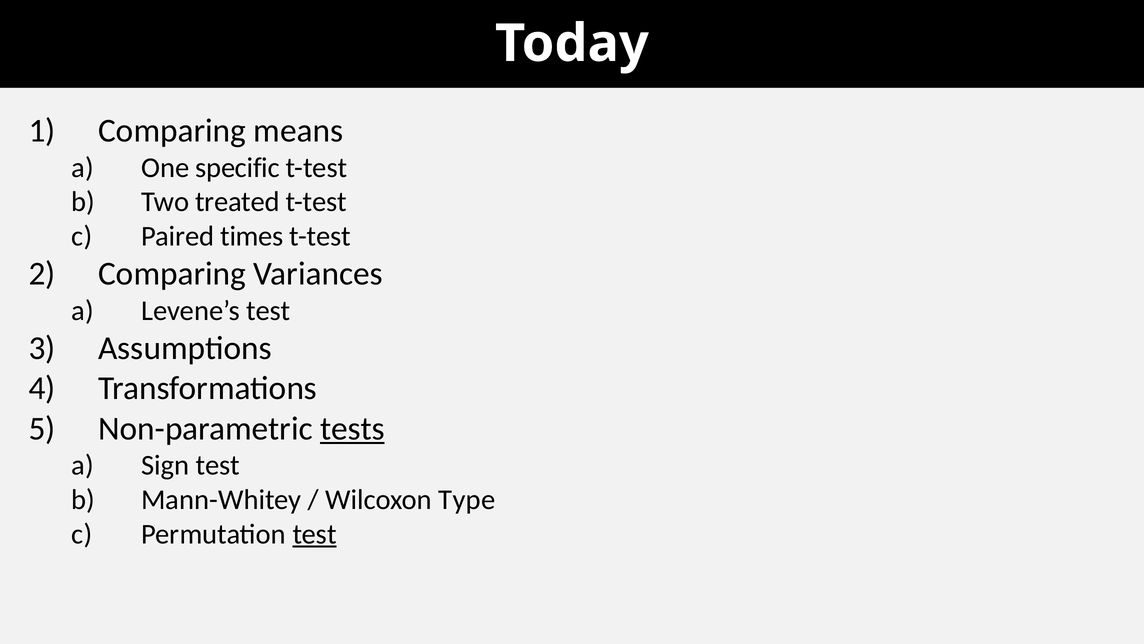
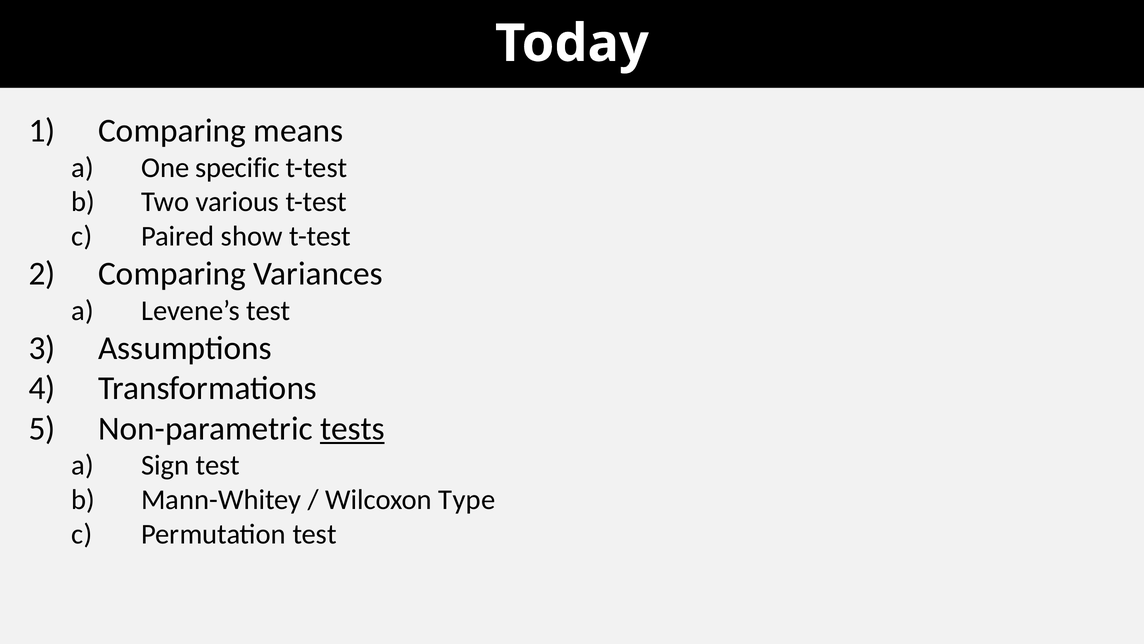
treated: treated -> various
times: times -> show
test at (315, 534) underline: present -> none
